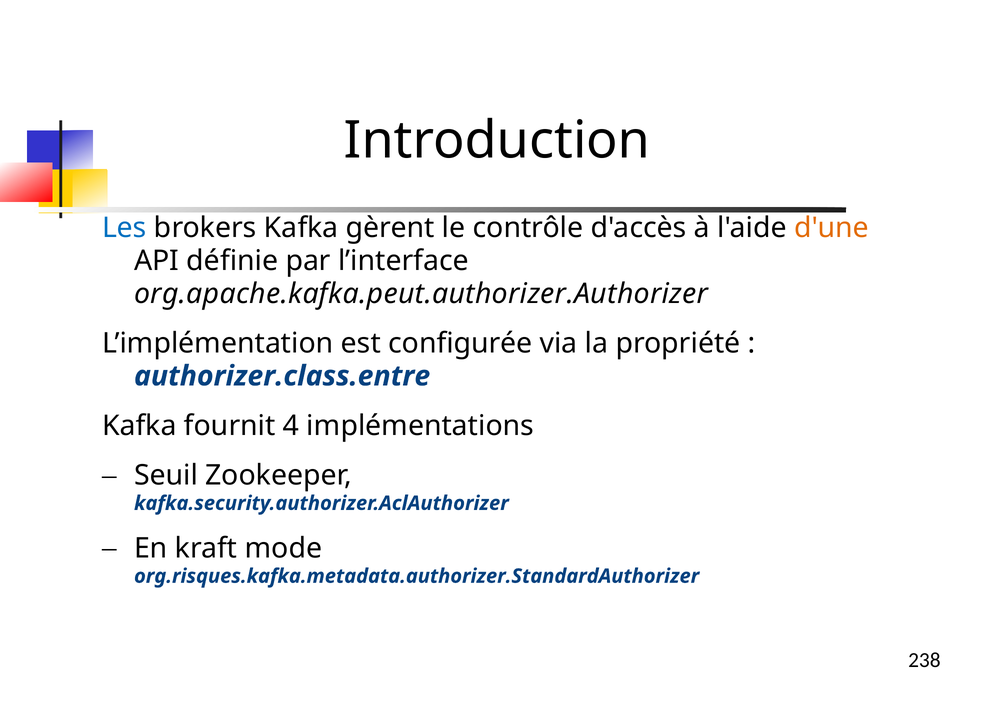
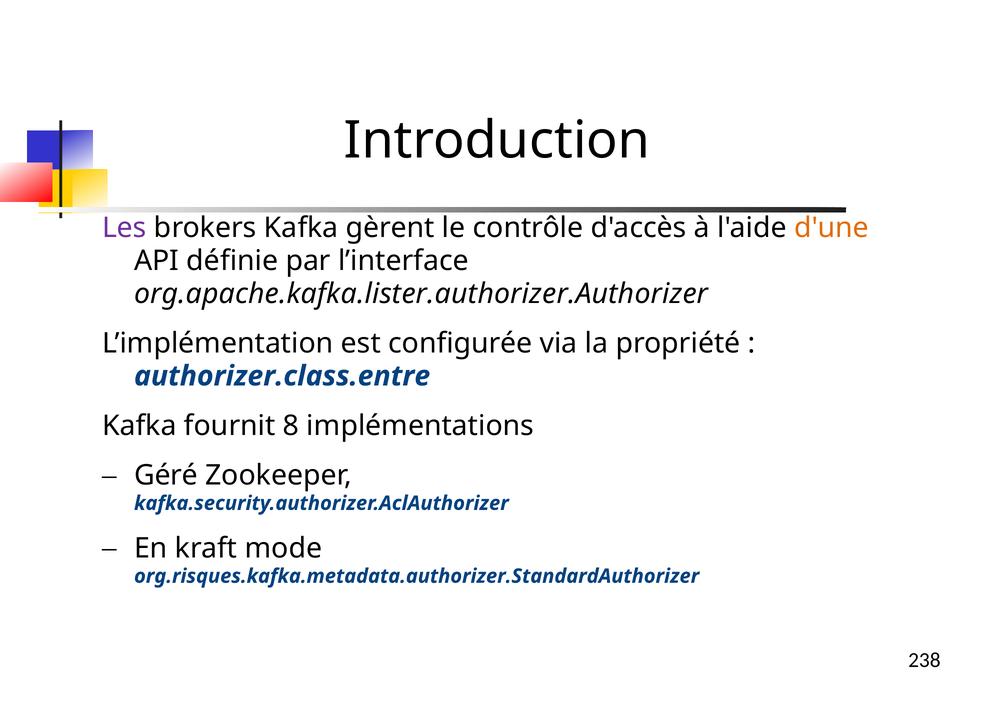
Les colour: blue -> purple
org.apache.kafka.peut.authorizer.Authorizer: org.apache.kafka.peut.authorizer.Authorizer -> org.apache.kafka.lister.authorizer.Authorizer
4: 4 -> 8
Seuil: Seuil -> Géré
